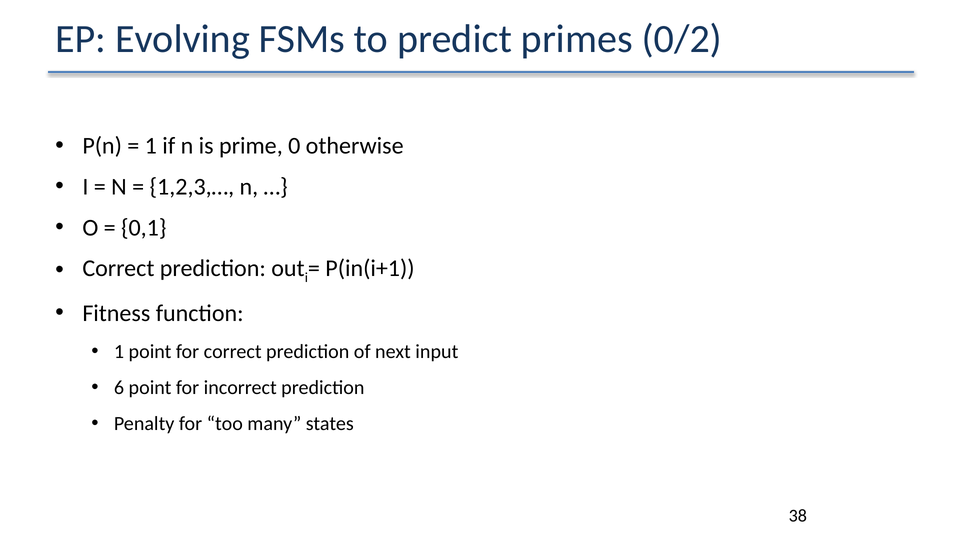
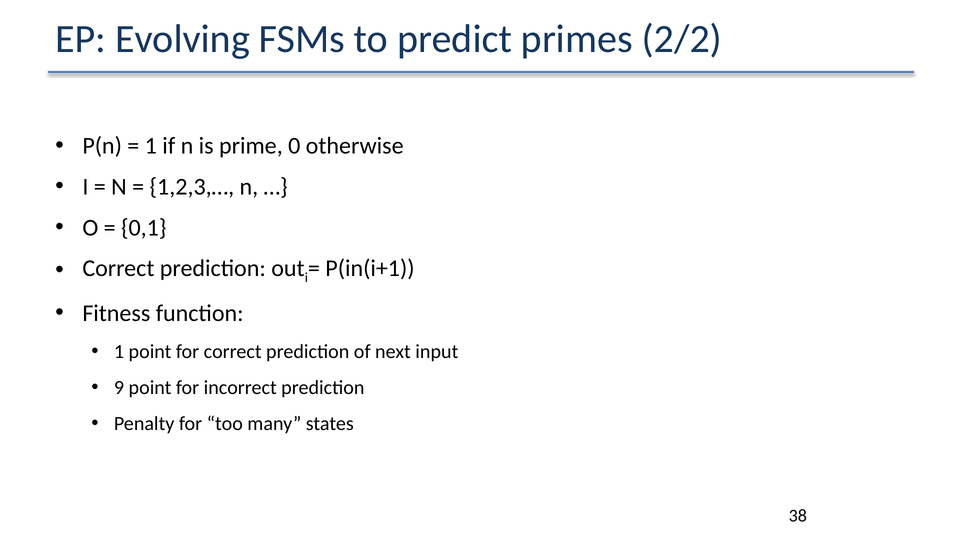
0/2: 0/2 -> 2/2
6: 6 -> 9
